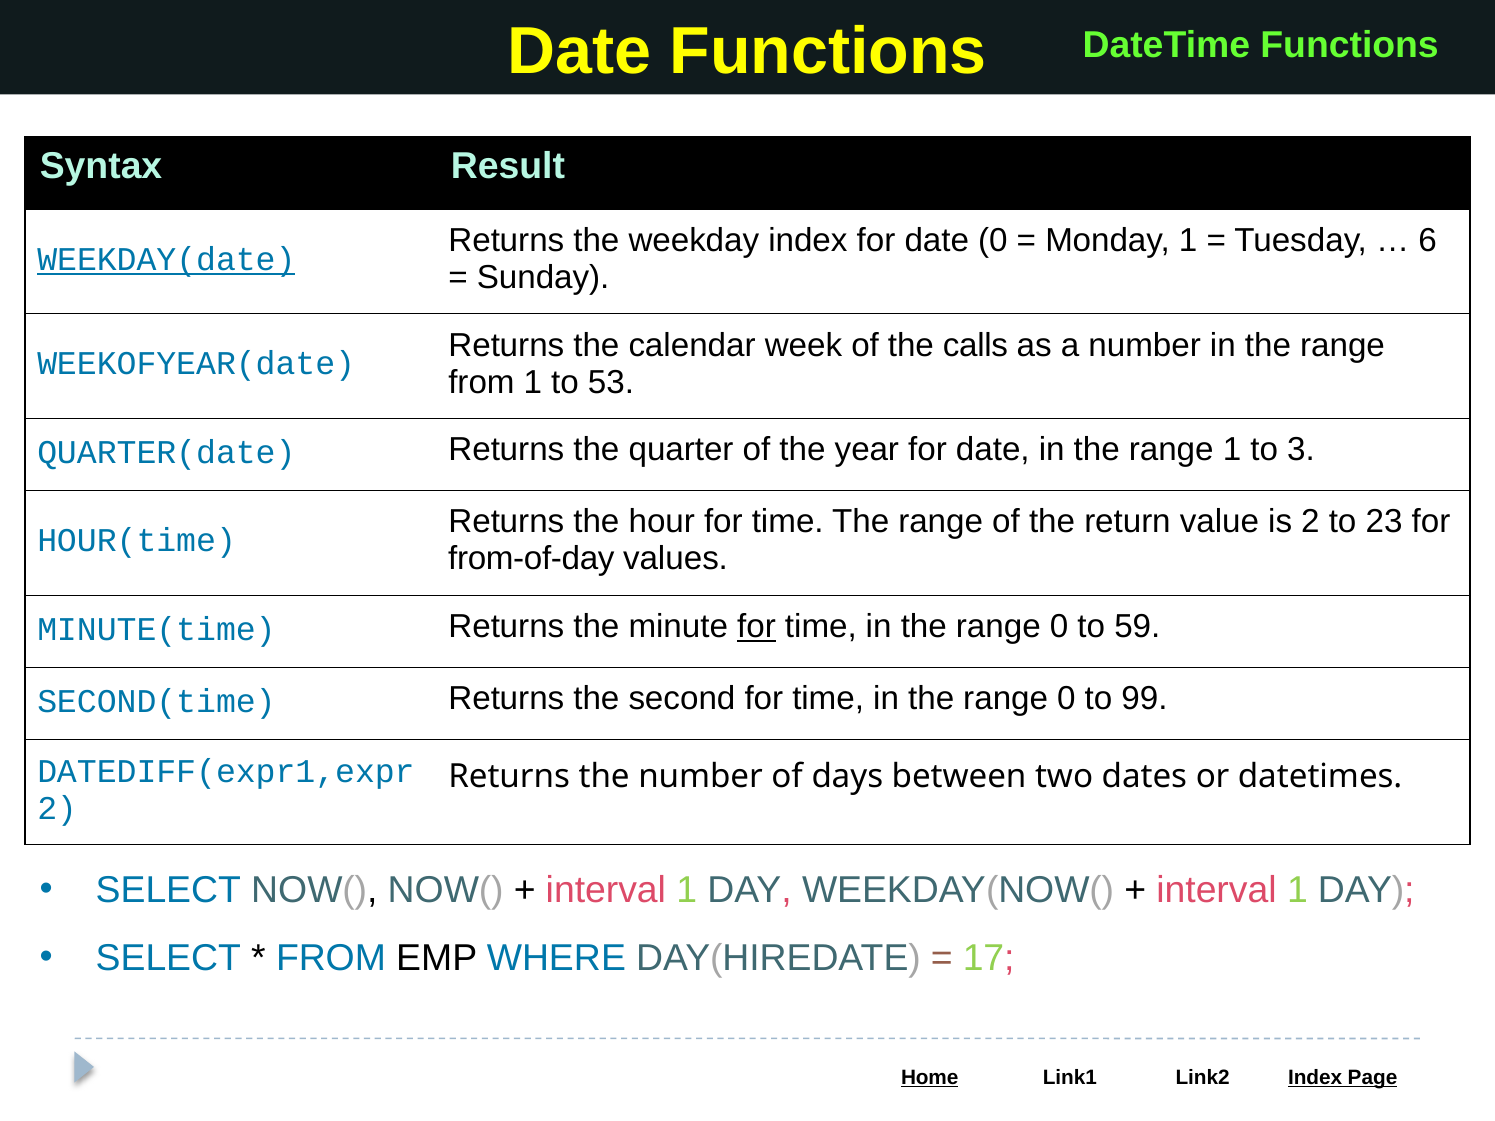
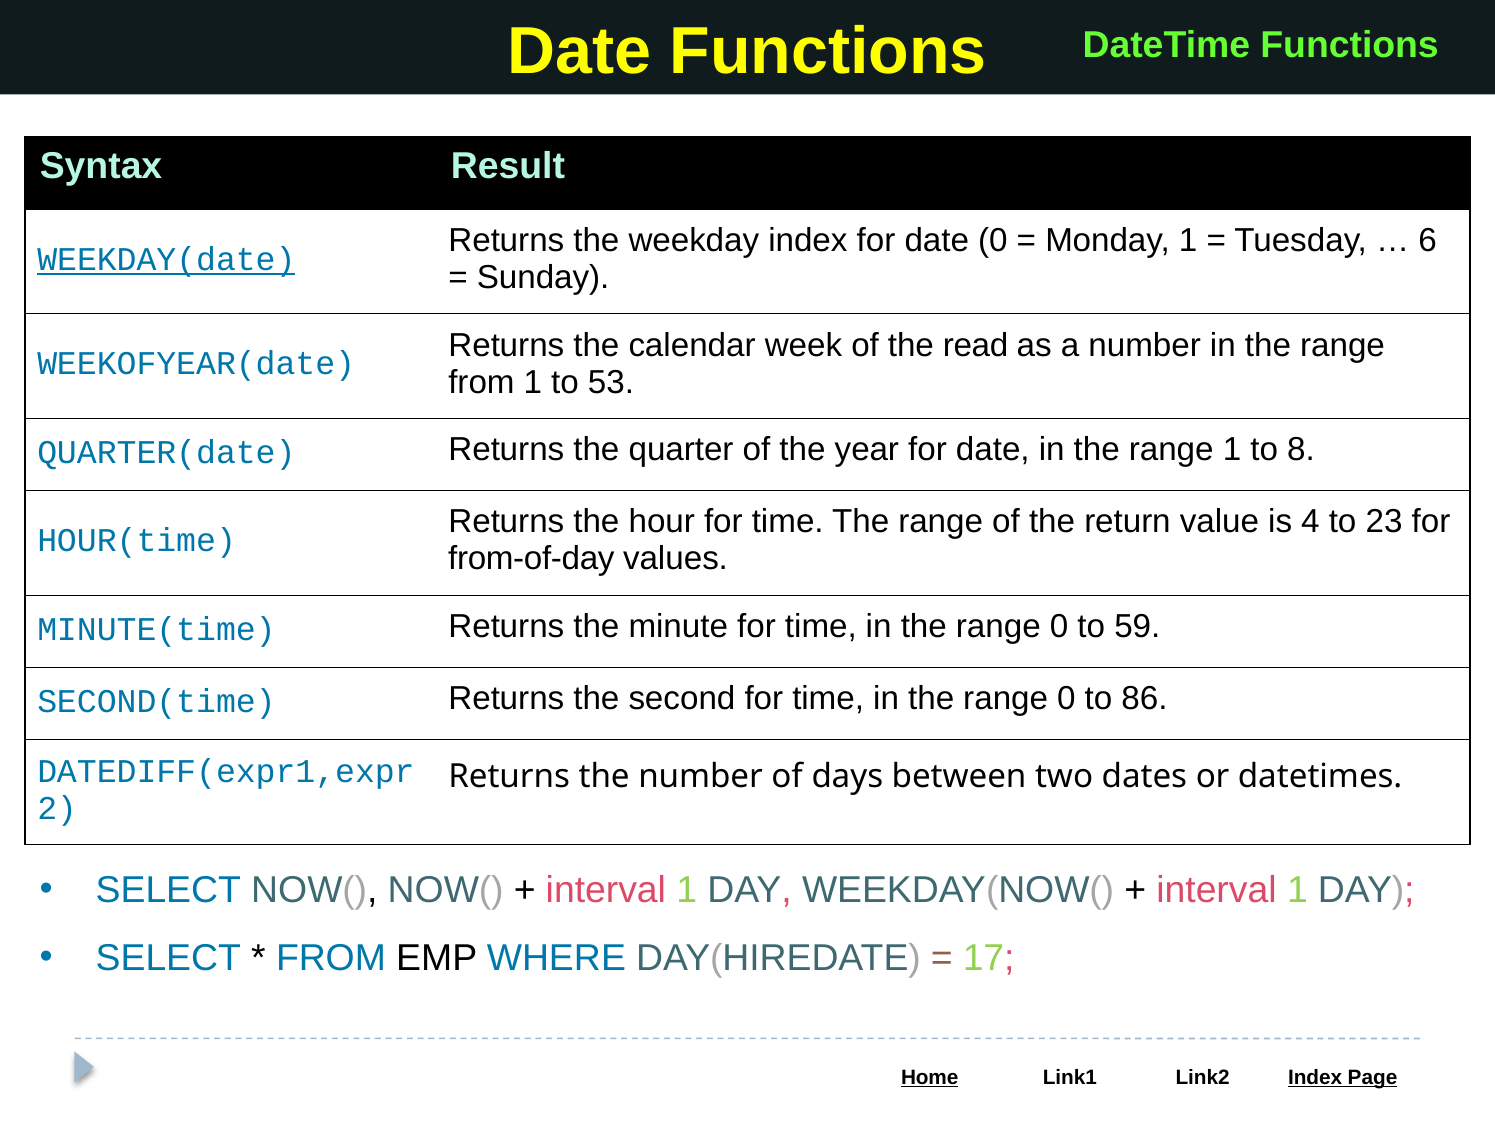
calls: calls -> read
3: 3 -> 8
is 2: 2 -> 4
for at (756, 627) underline: present -> none
99: 99 -> 86
